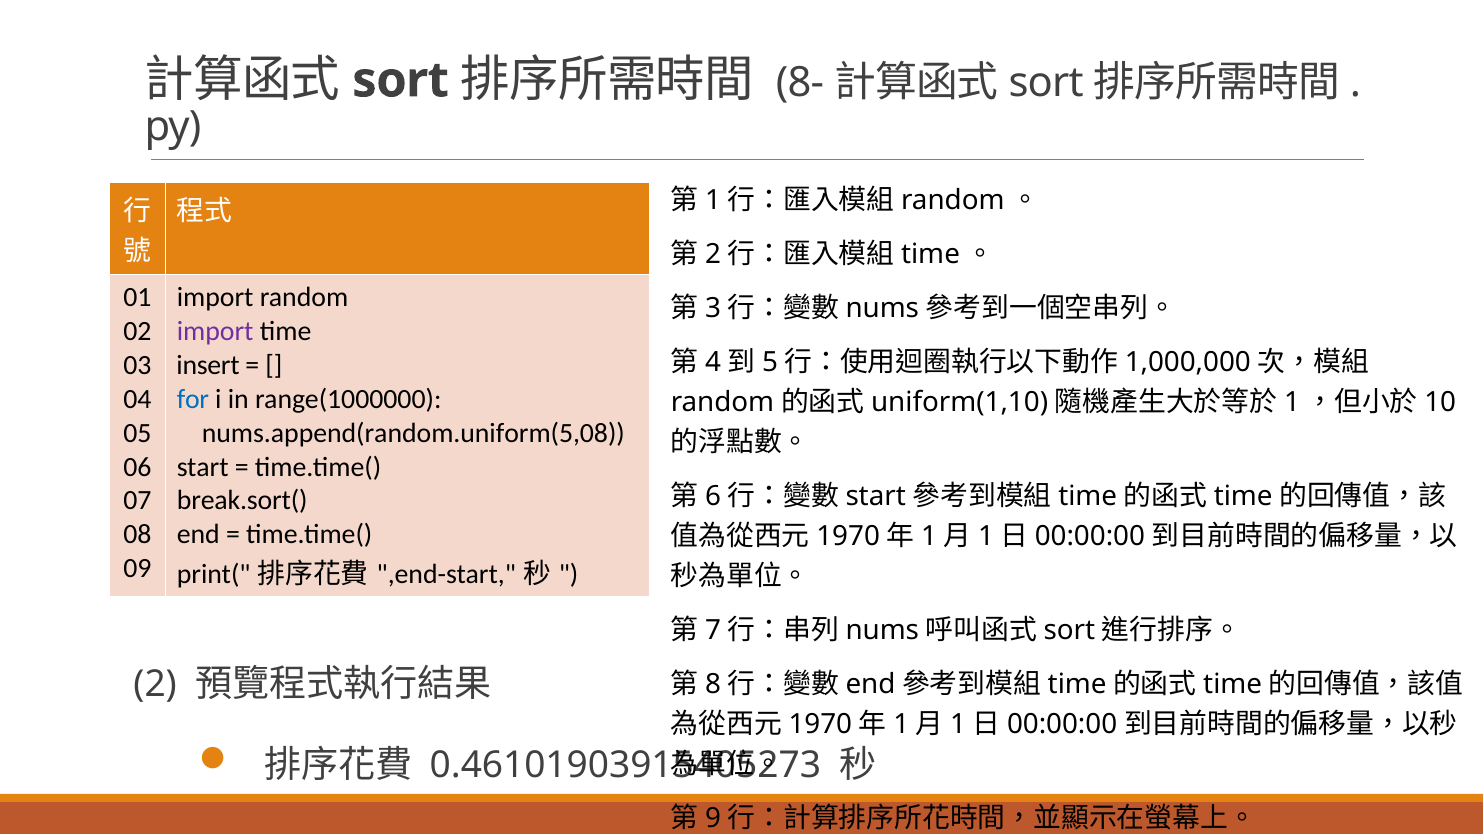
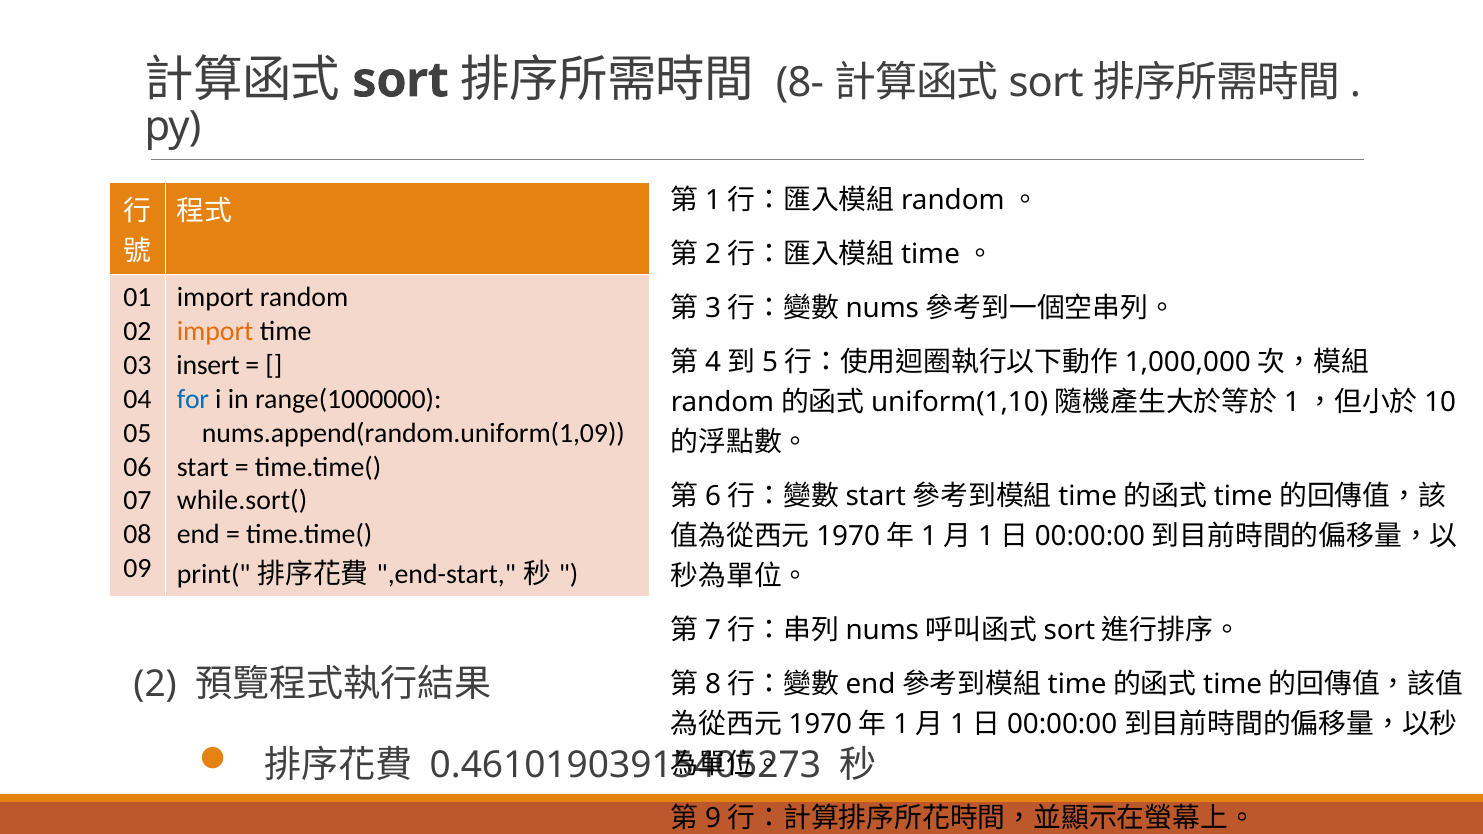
import at (215, 331) colour: purple -> orange
nums.append(random.uniform(5,08: nums.append(random.uniform(5,08 -> nums.append(random.uniform(1,09
break.sort(: break.sort( -> while.sort(
